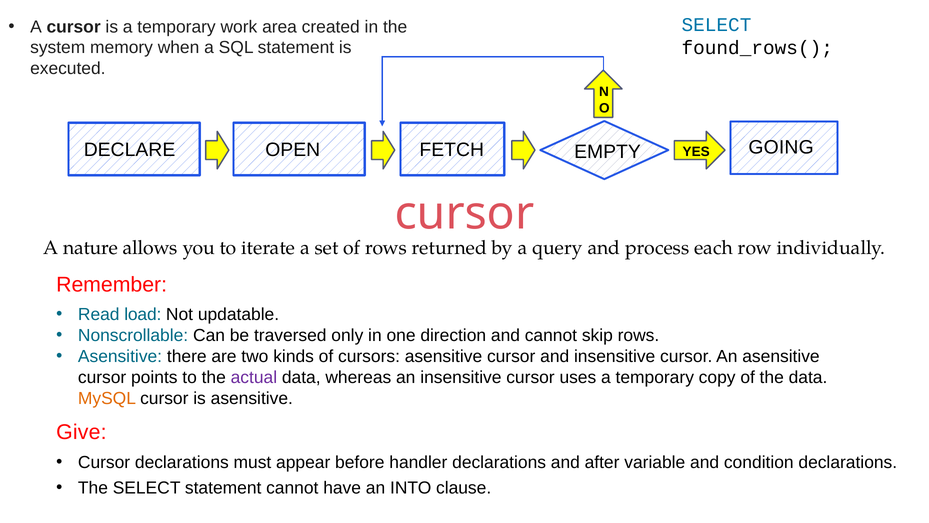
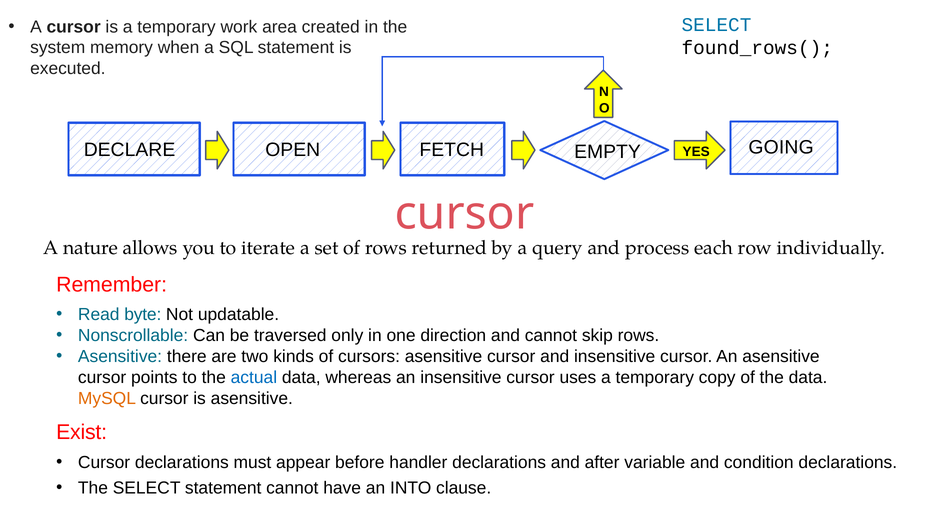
load: load -> byte
actual colour: purple -> blue
Give: Give -> Exist
